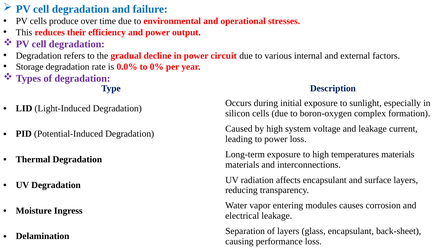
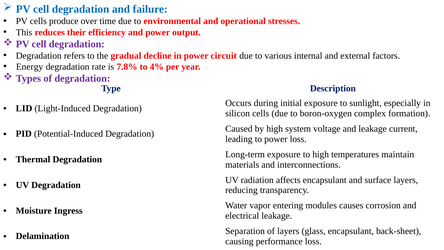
Storage: Storage -> Energy
0.0%: 0.0% -> 7.8%
0%: 0% -> 4%
temperatures materials: materials -> maintain
